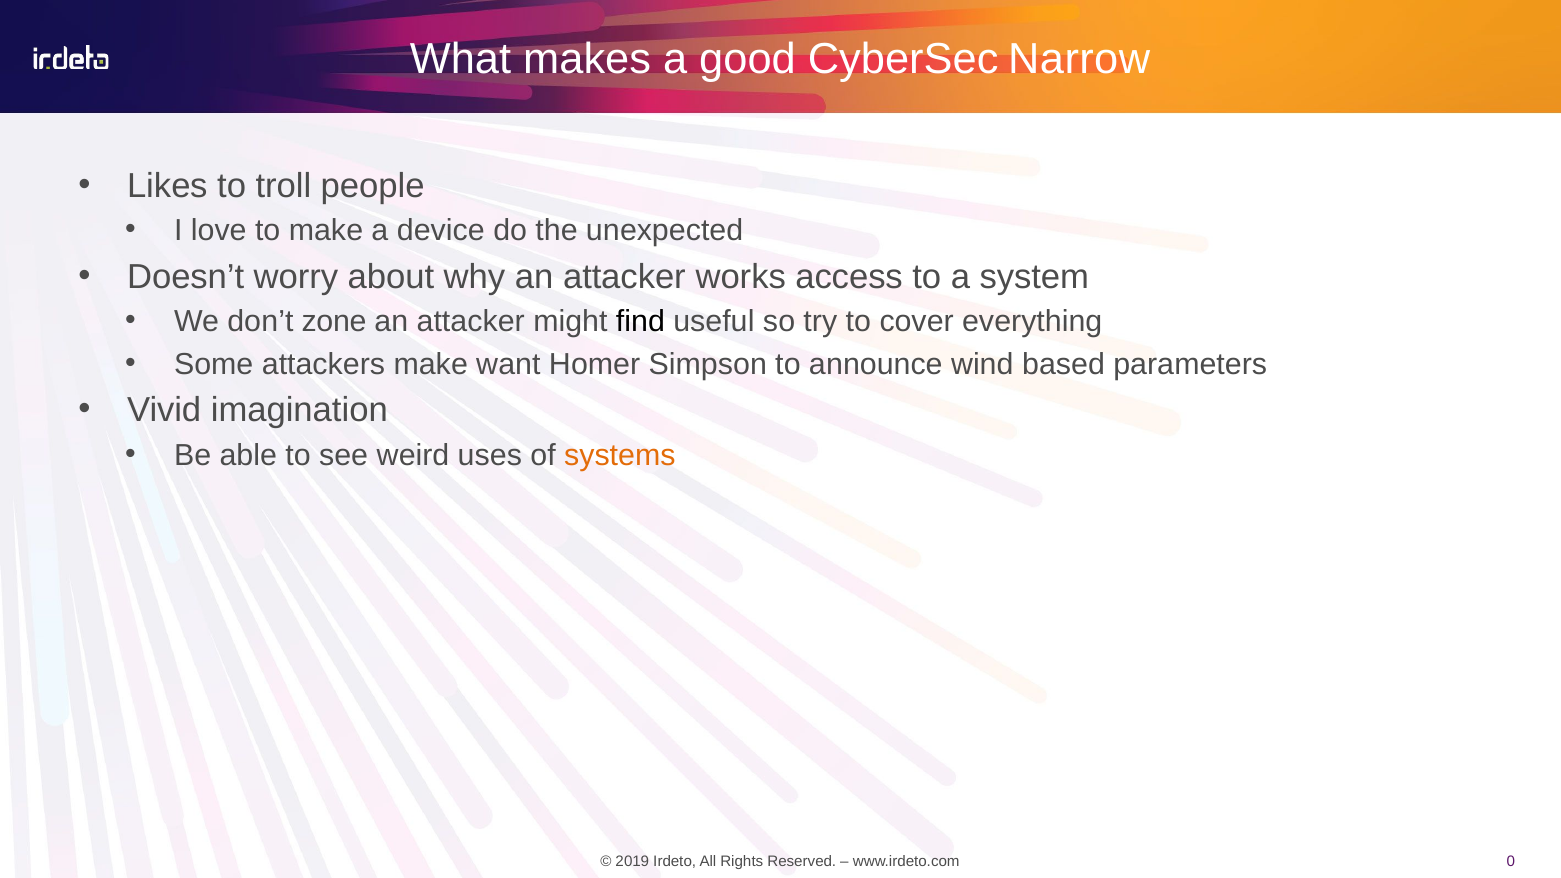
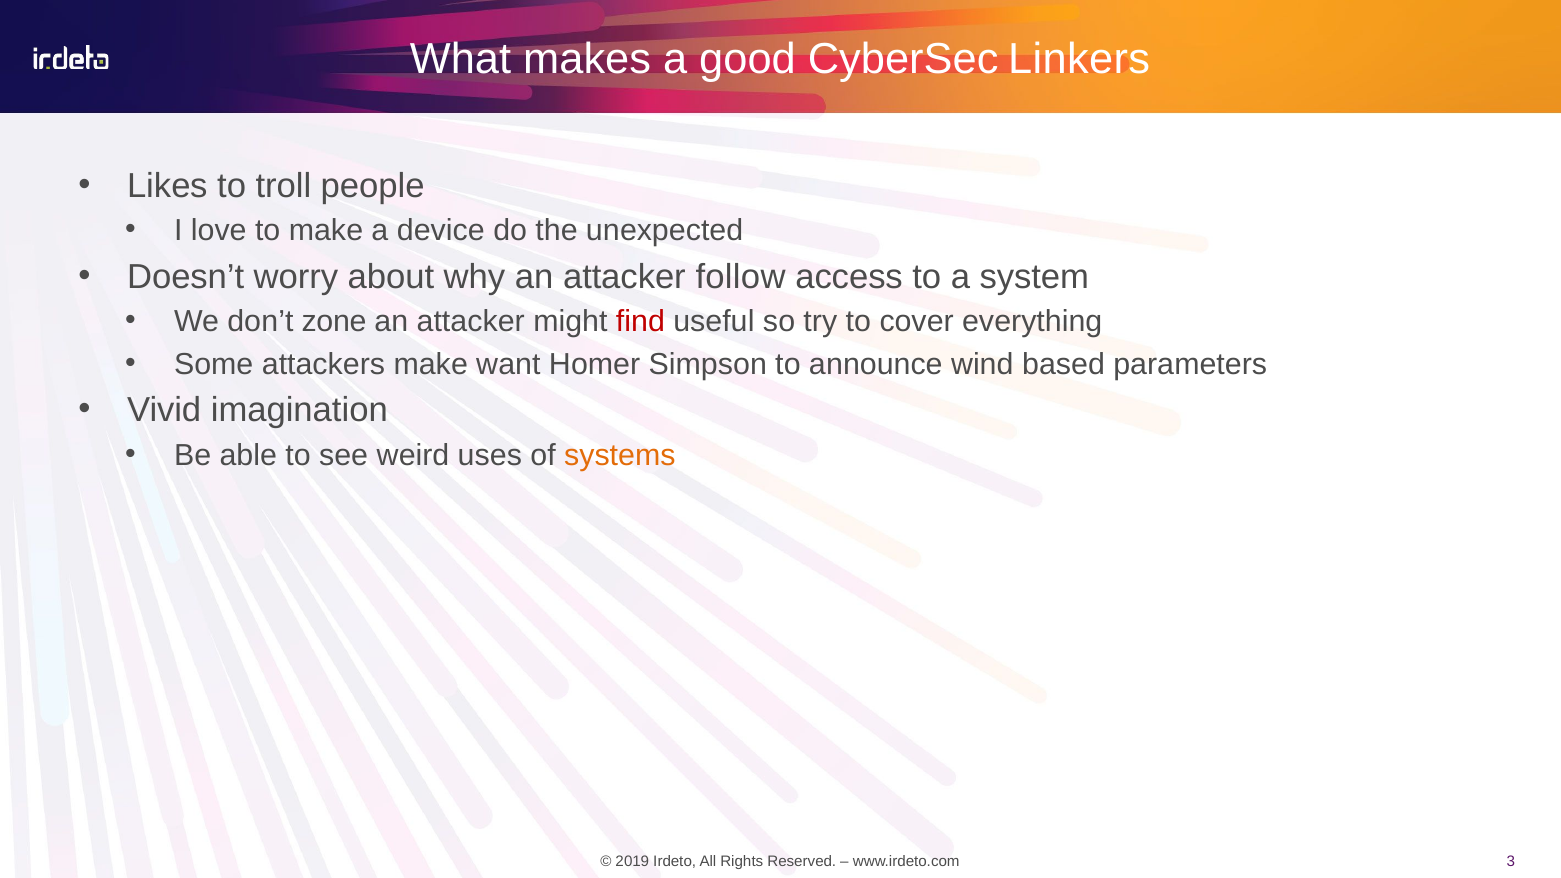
Narrow: Narrow -> Linkers
works: works -> follow
find colour: black -> red
0: 0 -> 3
